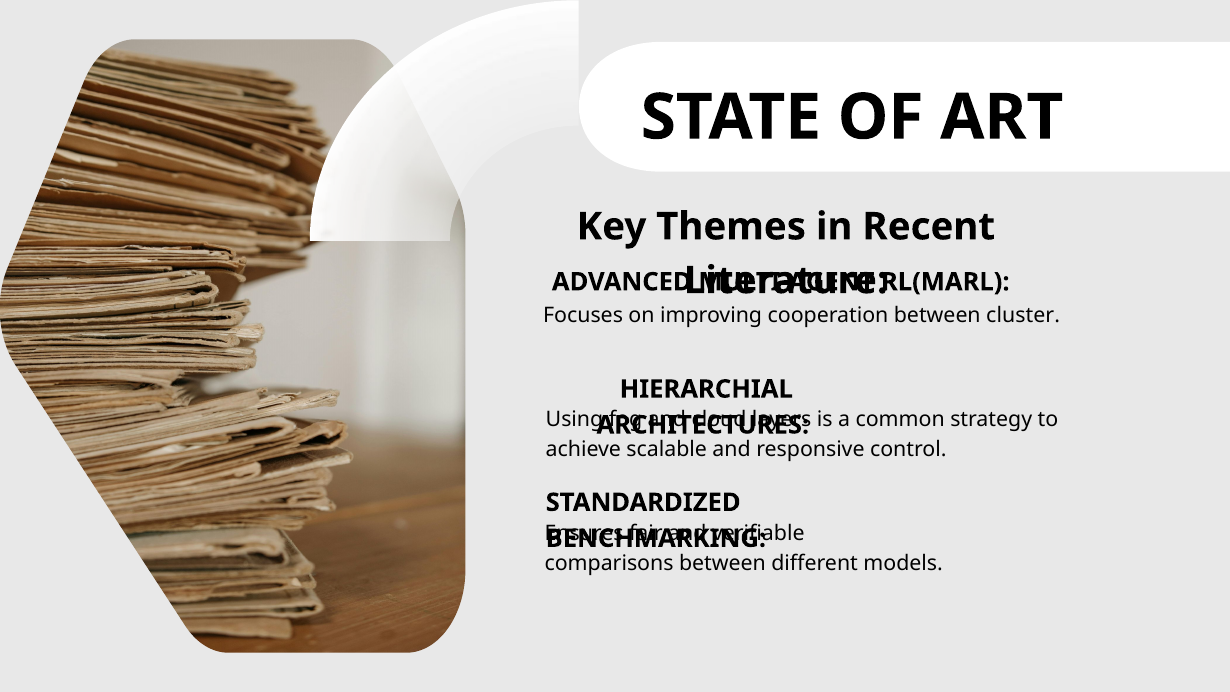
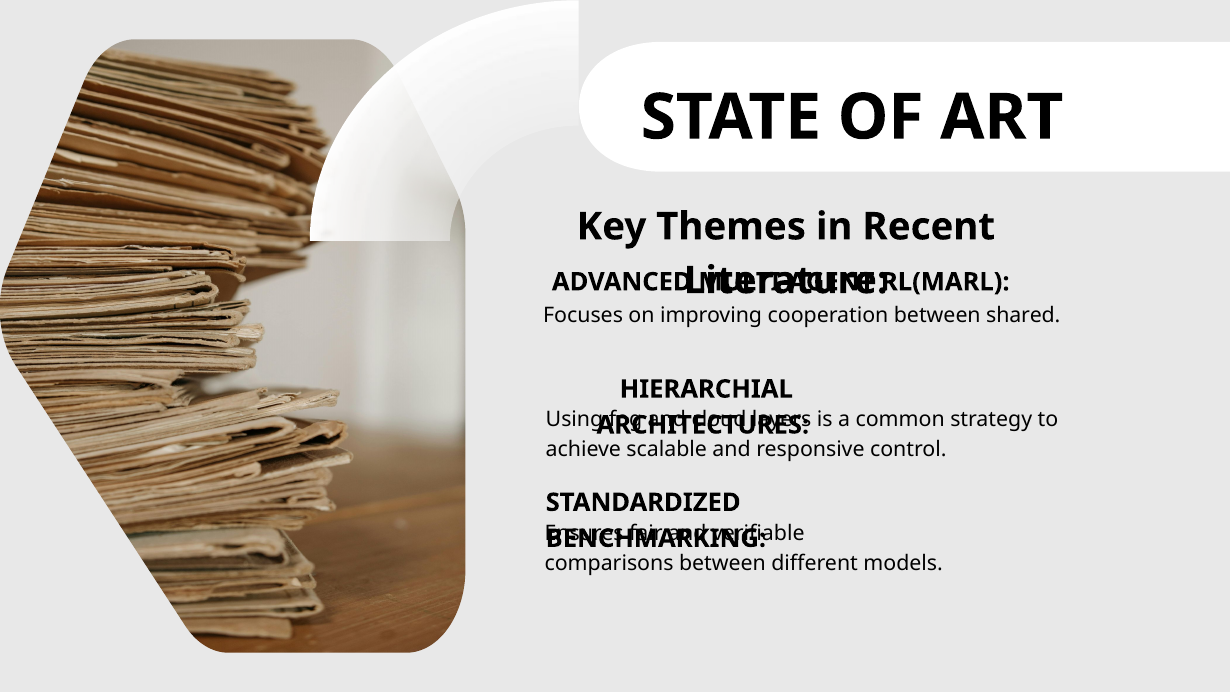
cluster: cluster -> shared
